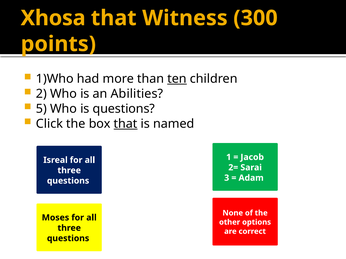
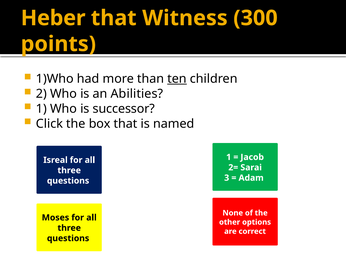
Xhosa: Xhosa -> Heber
5 at (41, 109): 5 -> 1
is questions: questions -> successor
that at (126, 124) underline: present -> none
